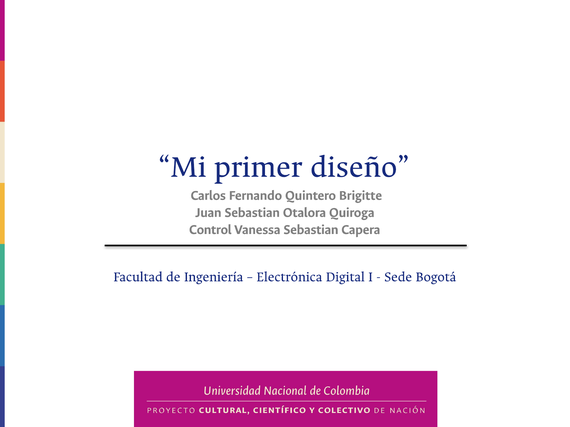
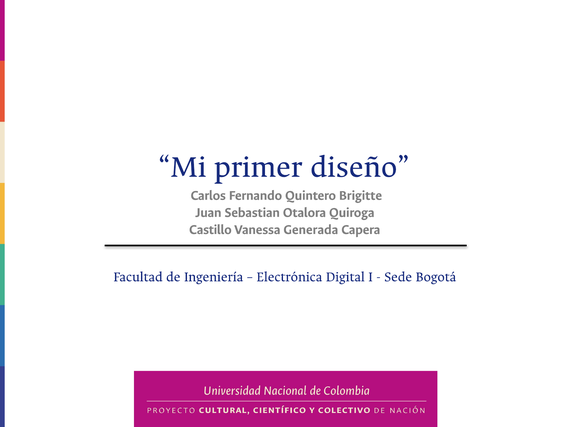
Control: Control -> Castillo
Vanessa Sebastian: Sebastian -> Generada
